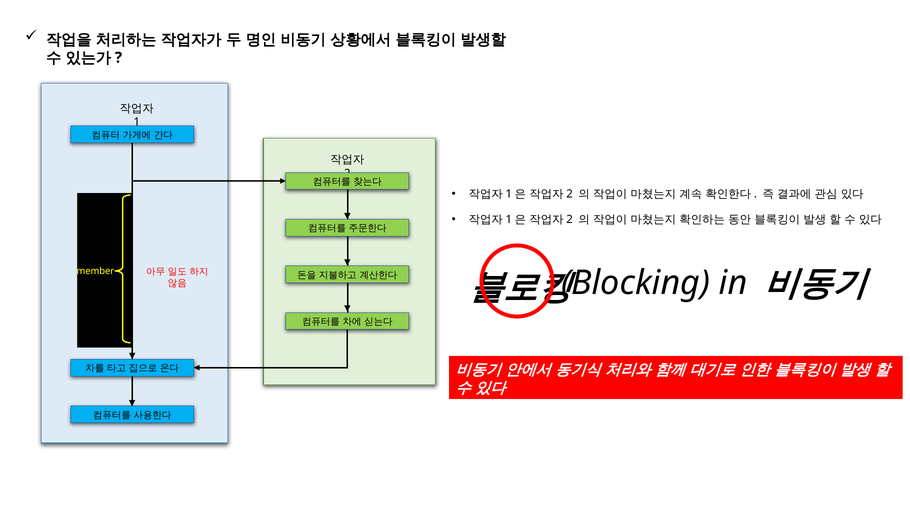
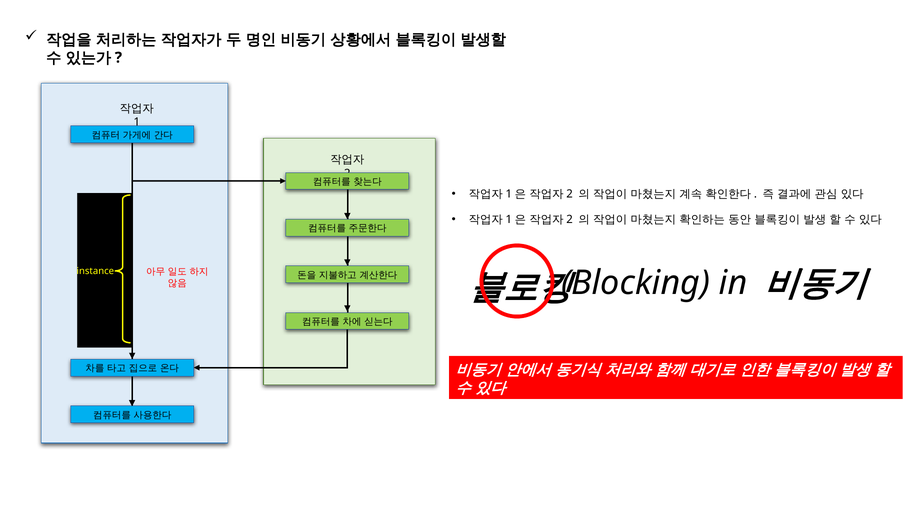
member: member -> instance
